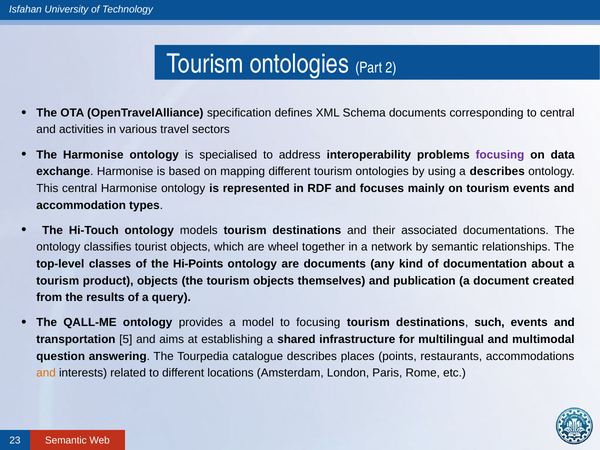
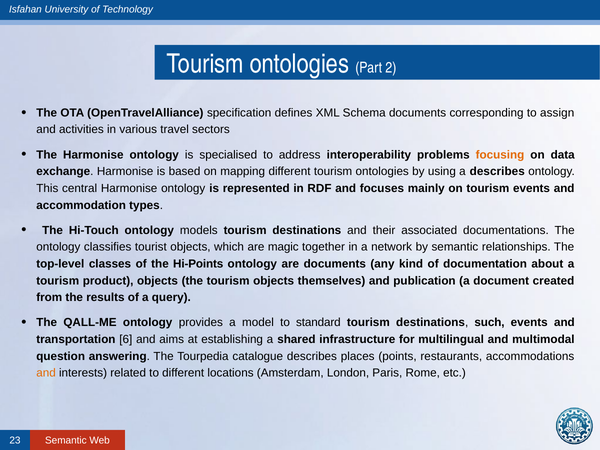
to central: central -> assign
focusing at (500, 155) colour: purple -> orange
wheel: wheel -> magic
to focusing: focusing -> standard
5: 5 -> 6
